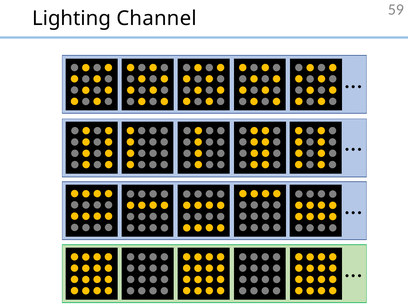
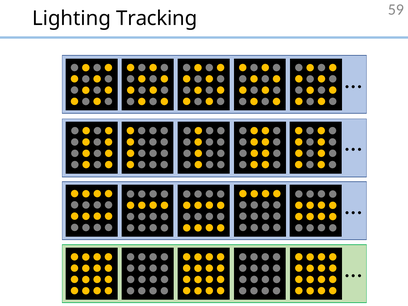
Channel: Channel -> Tracking
